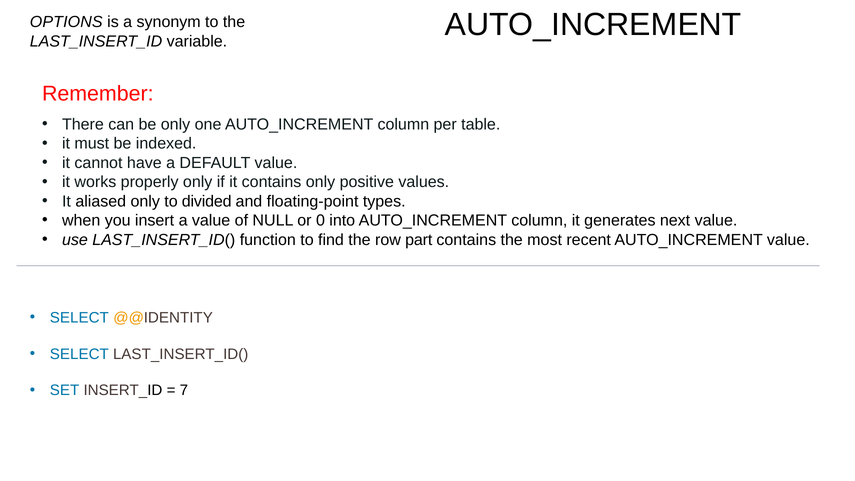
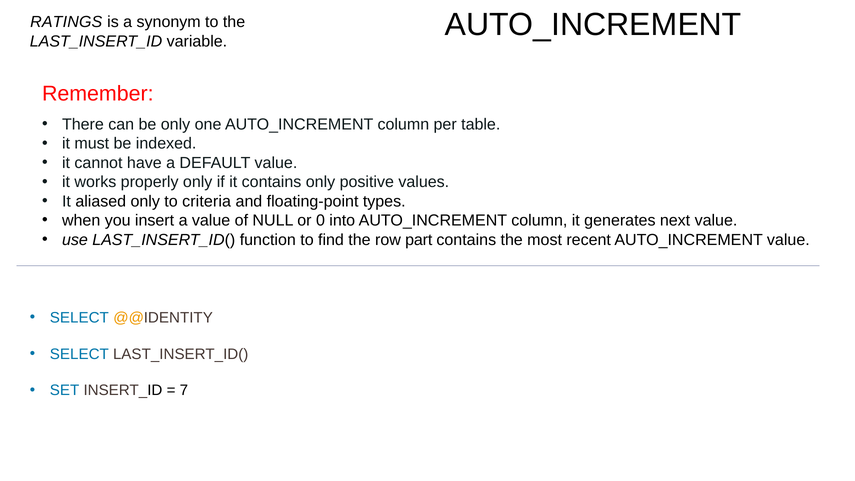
OPTIONS: OPTIONS -> RATINGS
divided: divided -> criteria
